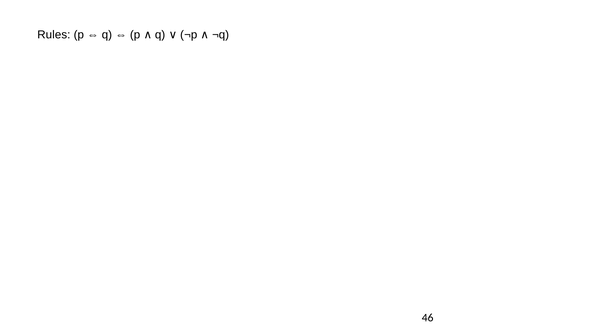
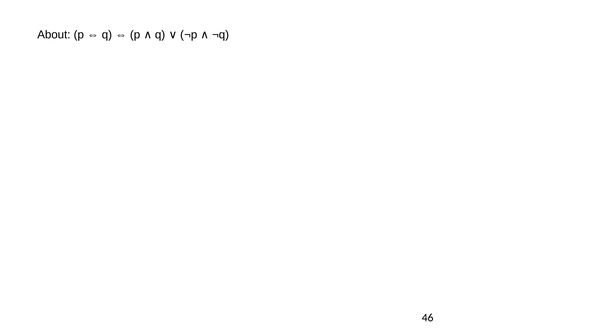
Rules: Rules -> About
